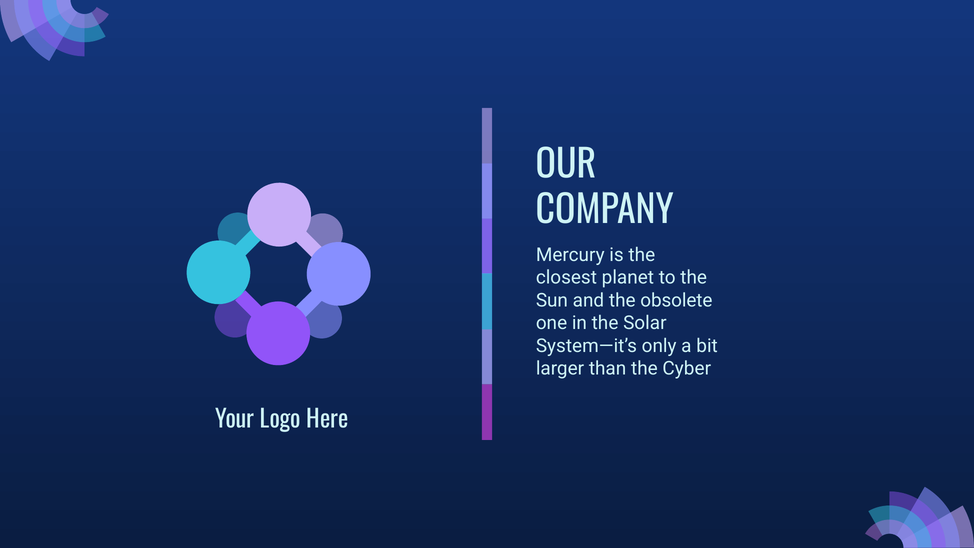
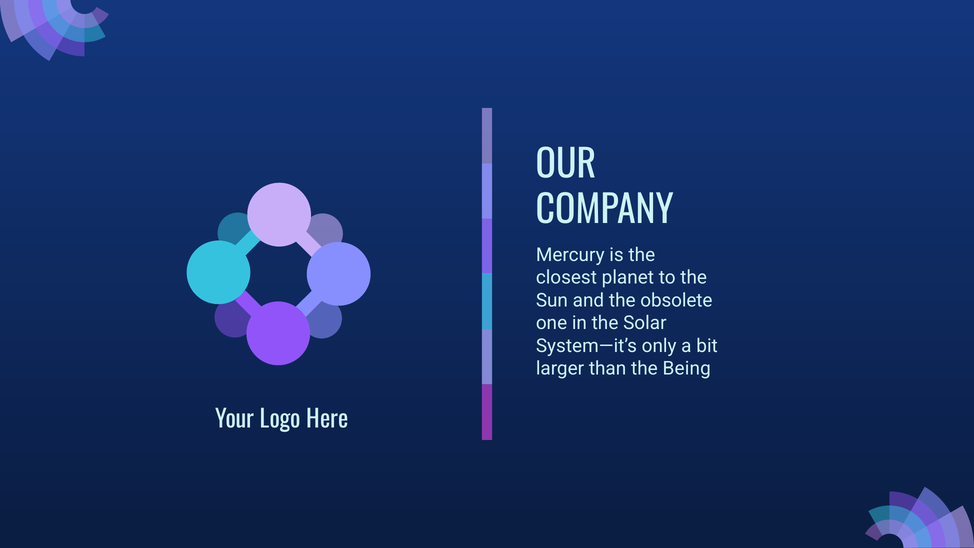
Cyber: Cyber -> Being
